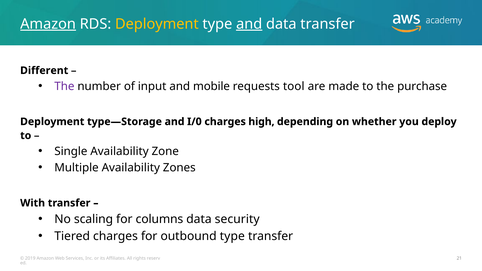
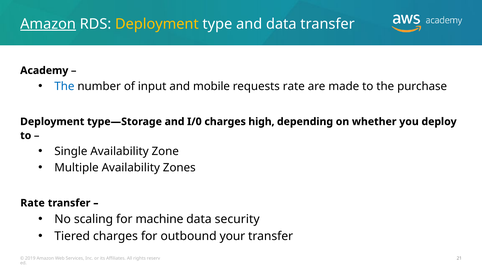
and at (249, 24) underline: present -> none
Different: Different -> Academy
The at (64, 86) colour: purple -> blue
requests tool: tool -> rate
With at (33, 203): With -> Rate
columns: columns -> machine
outbound type: type -> your
